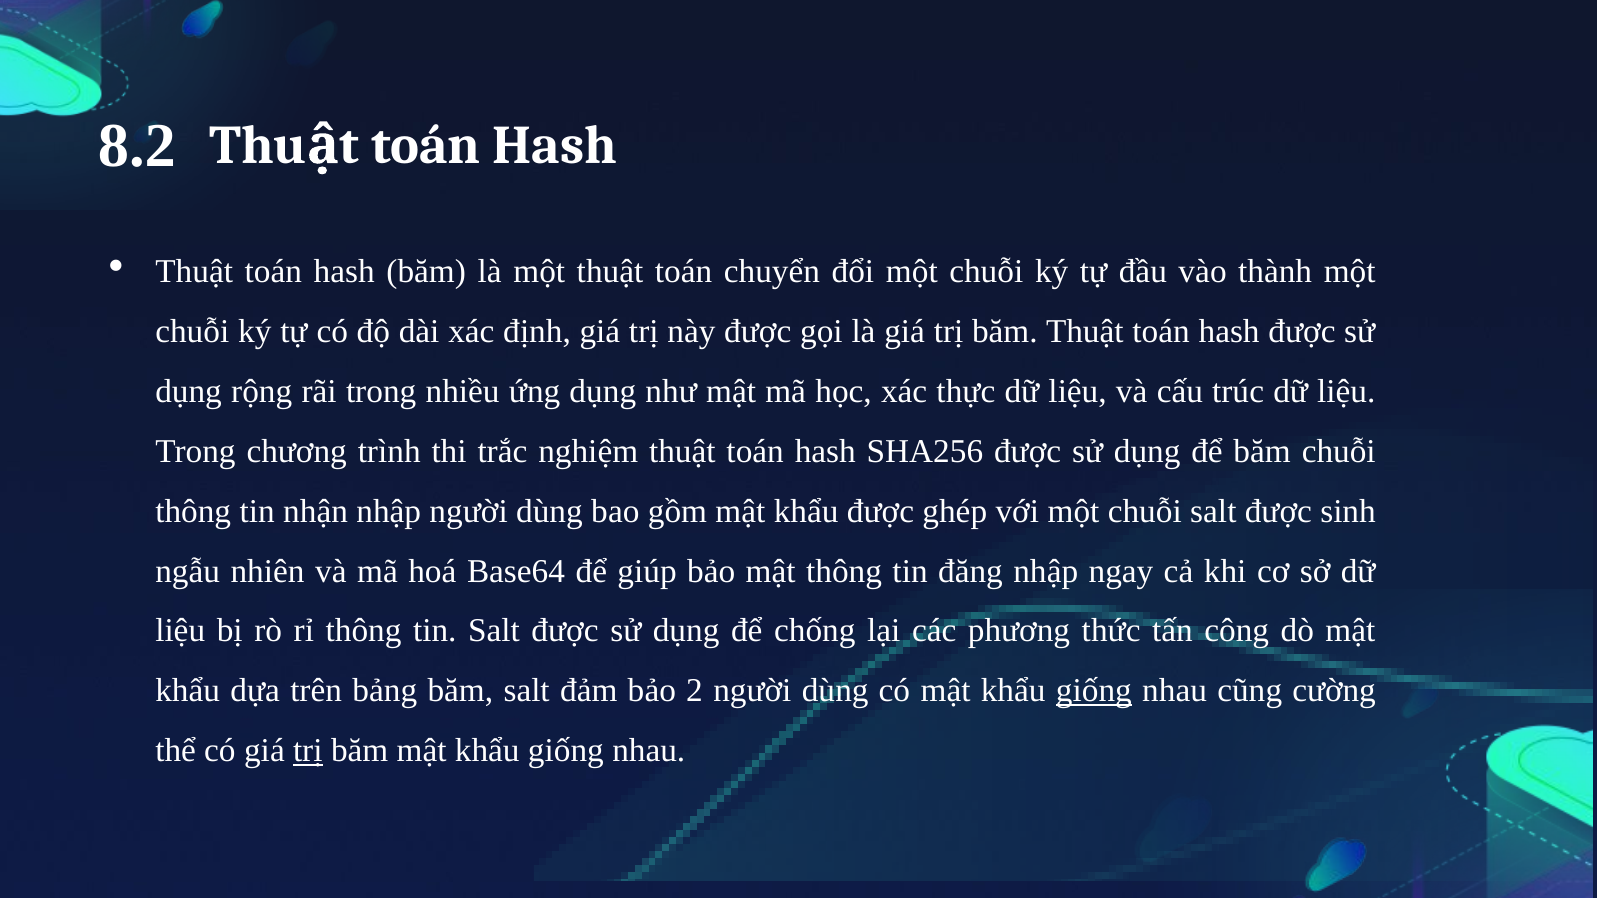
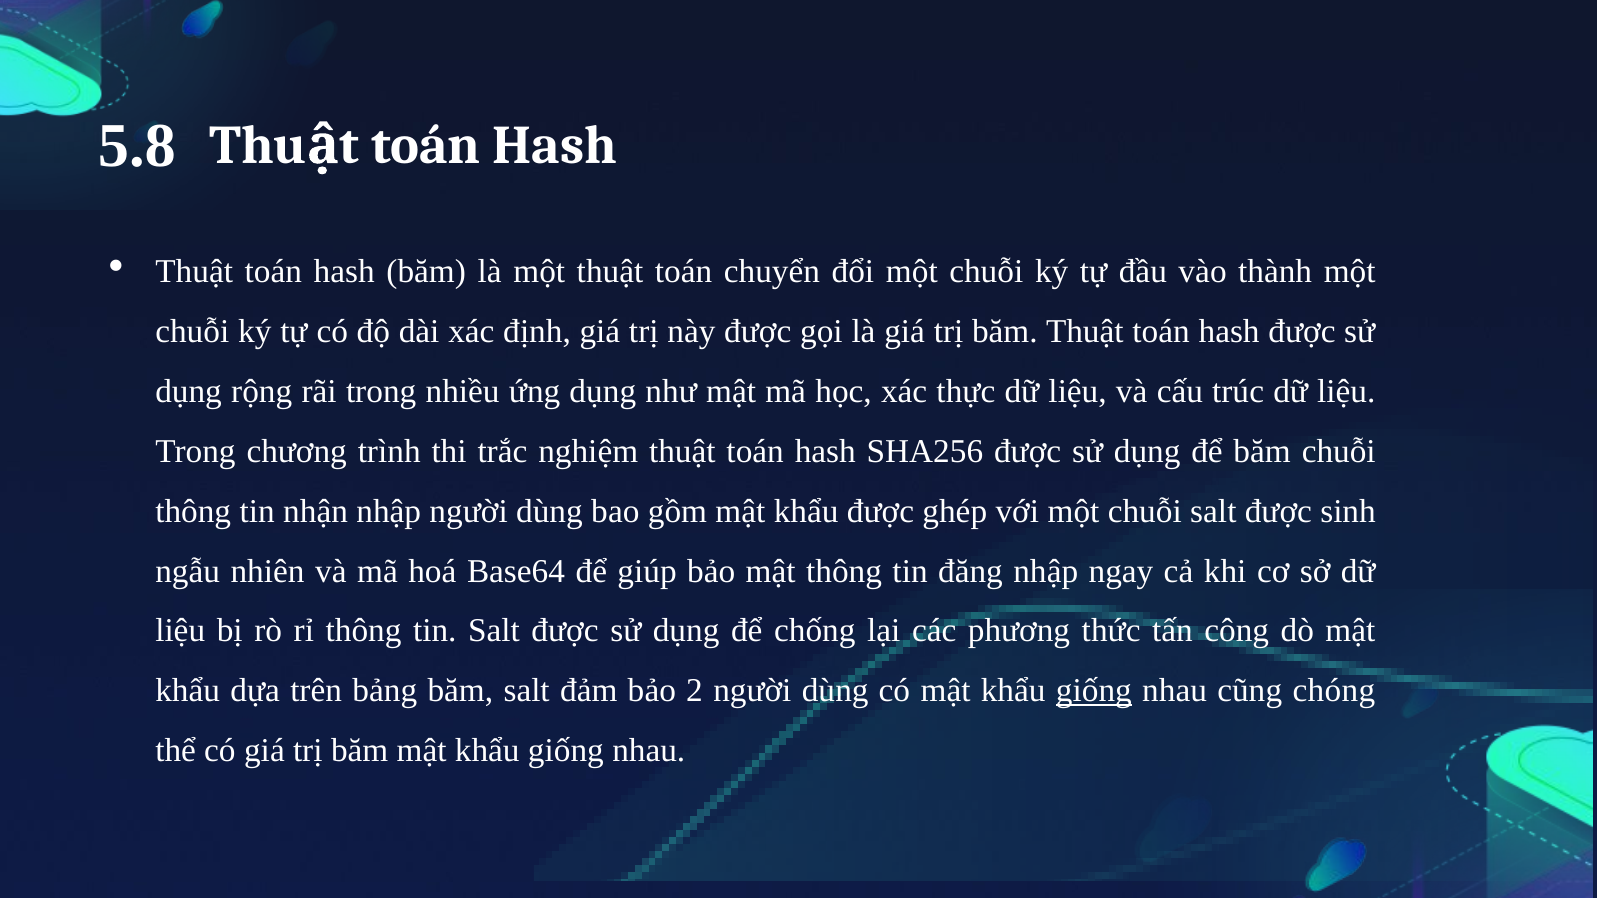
8.2: 8.2 -> 5.8
cường: cường -> chóng
trị at (308, 751) underline: present -> none
